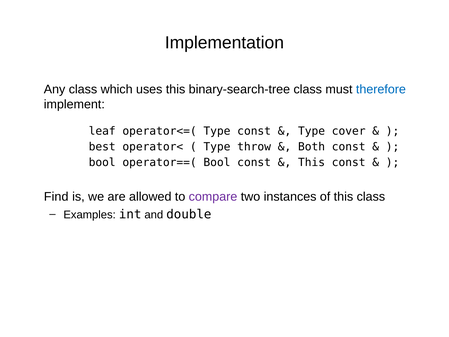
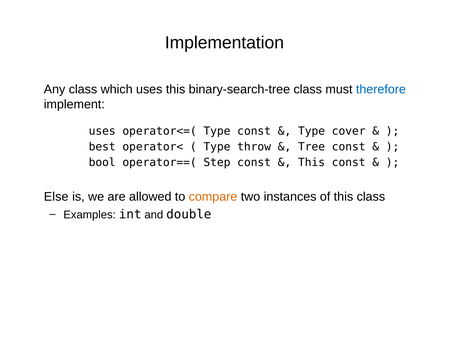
leaf at (102, 131): leaf -> uses
Both: Both -> Tree
operator==( Bool: Bool -> Step
Find: Find -> Else
compare colour: purple -> orange
